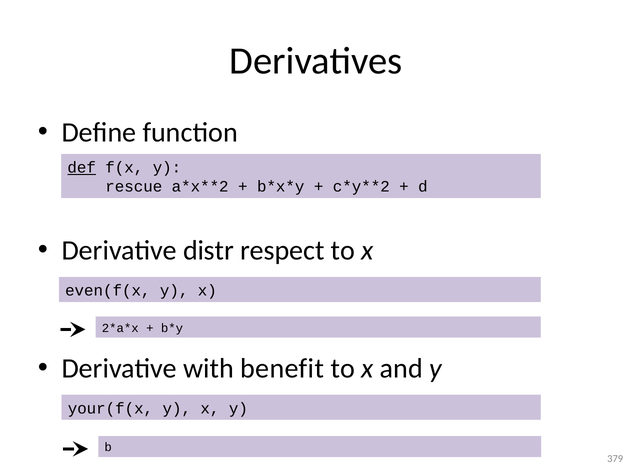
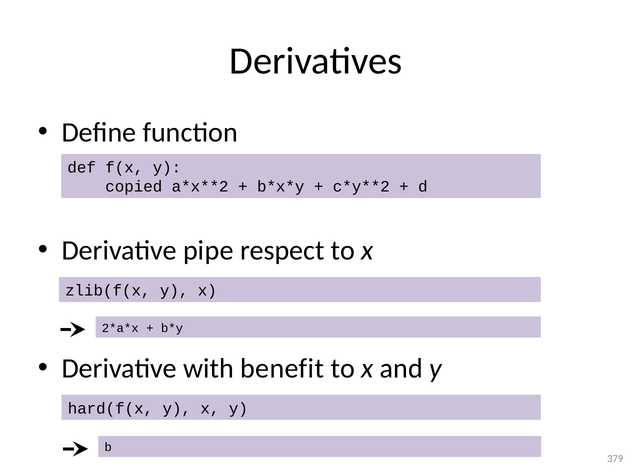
def underline: present -> none
rescue: rescue -> copied
distr: distr -> pipe
even(f(x: even(f(x -> zlib(f(x
your(f(x: your(f(x -> hard(f(x
